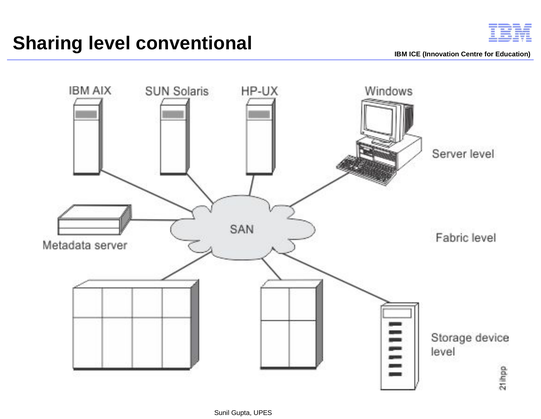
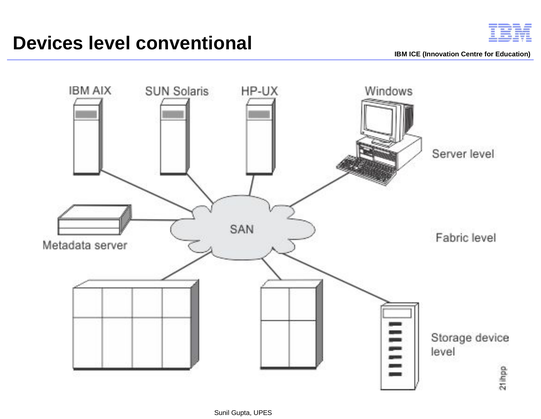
Sharing: Sharing -> Devices
